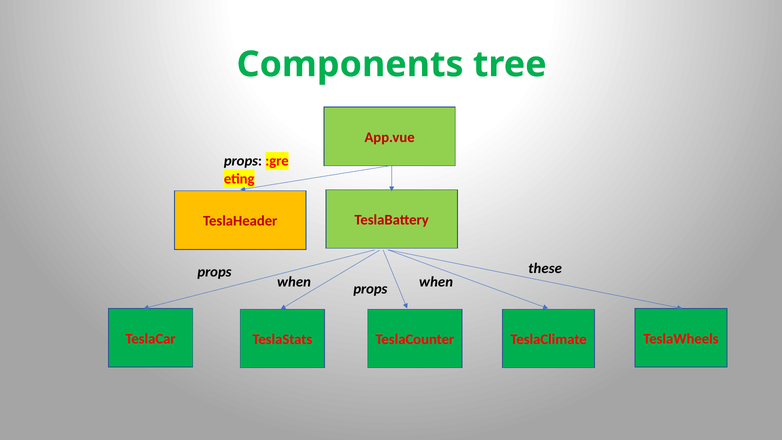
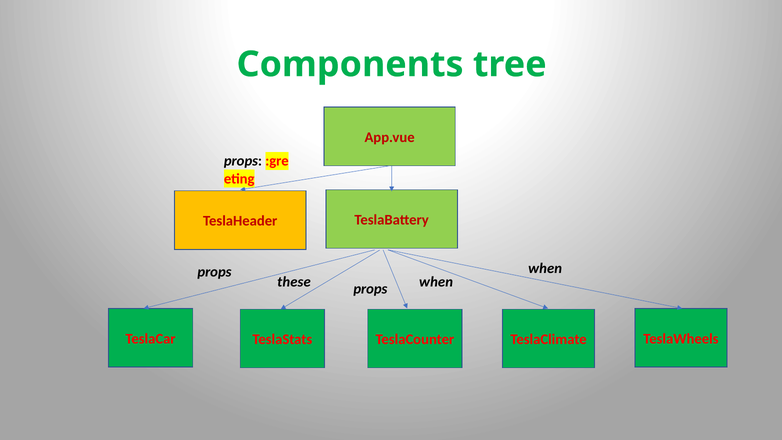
these at (545, 268): these -> when
when at (294, 282): when -> these
